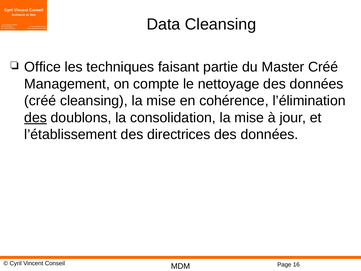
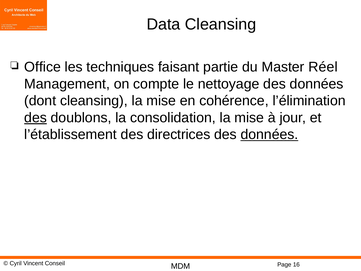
Master Créé: Créé -> Réel
créé at (40, 101): créé -> dont
données at (269, 134) underline: none -> present
